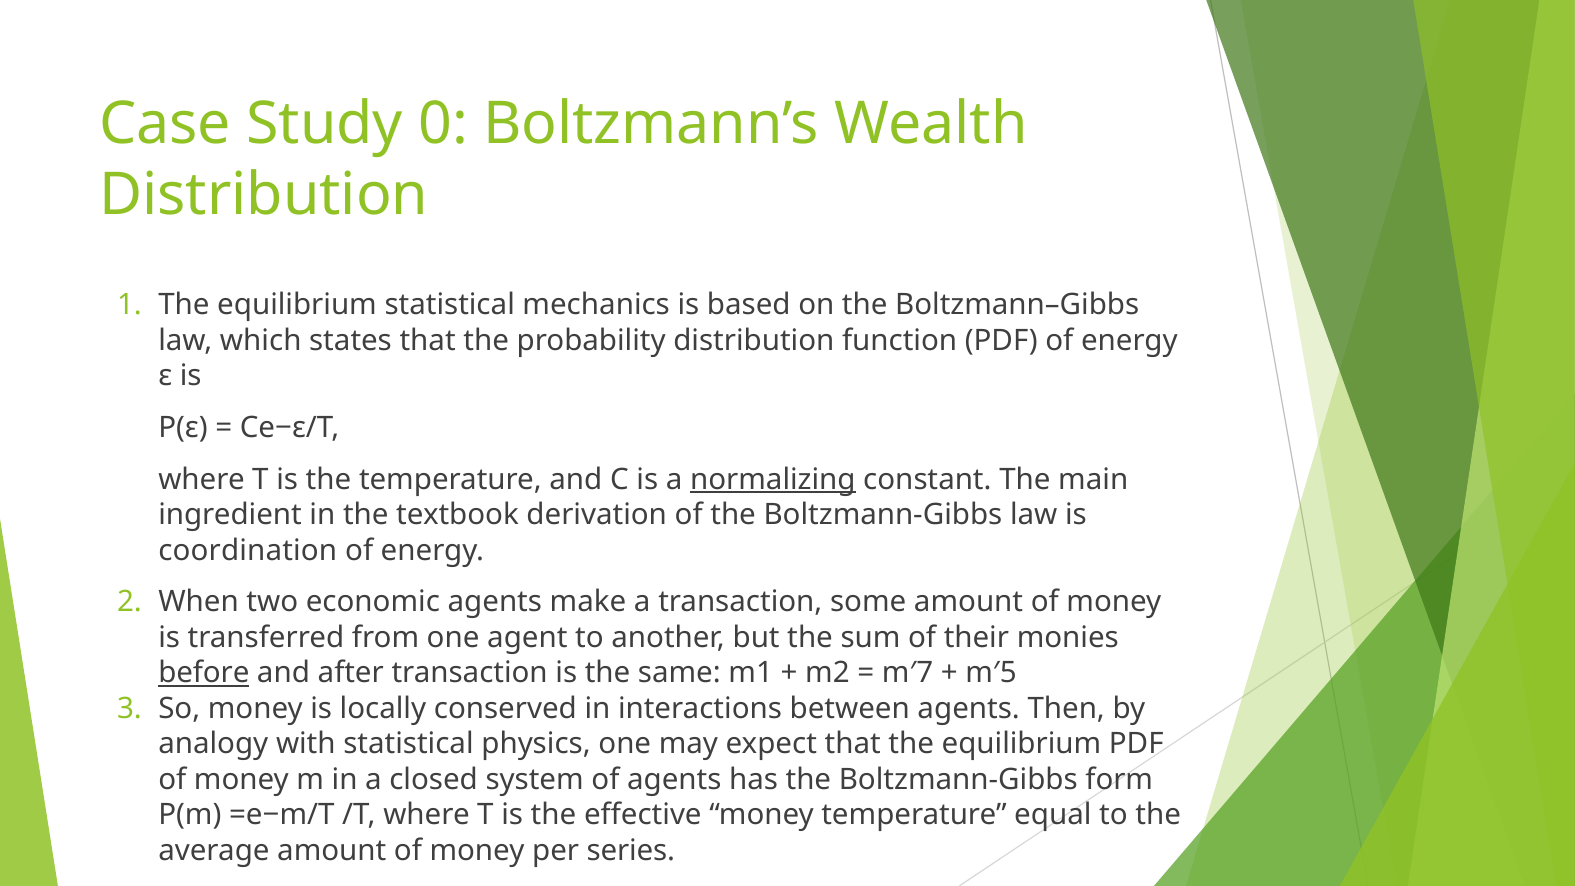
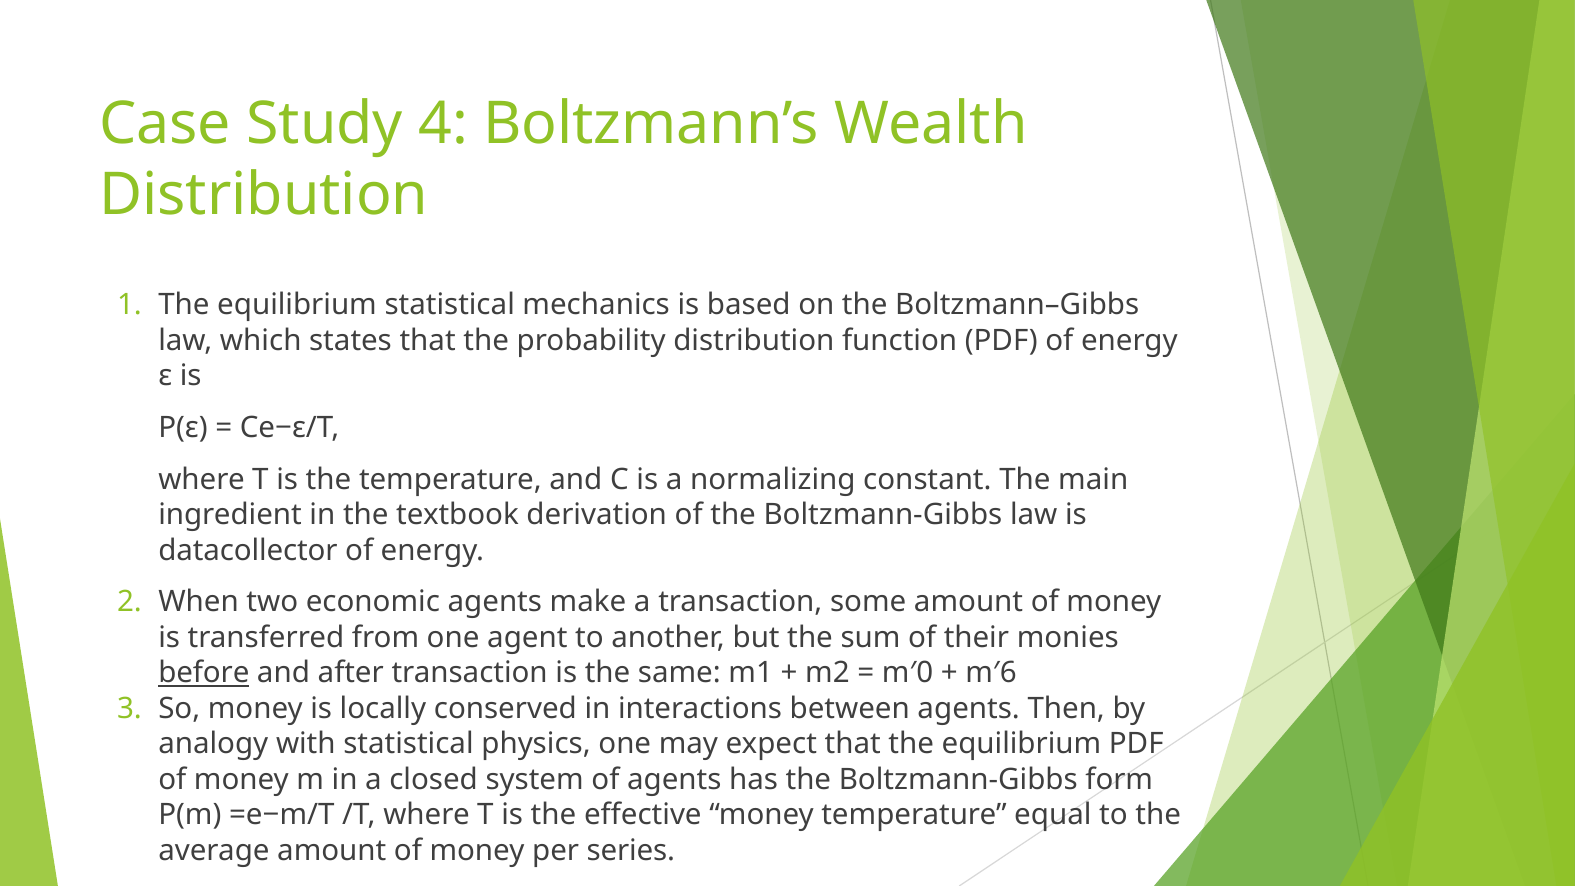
0: 0 -> 4
normalizing underline: present -> none
coordination: coordination -> datacollector
m′7: m′7 -> m′0
m′5: m′5 -> m′6
